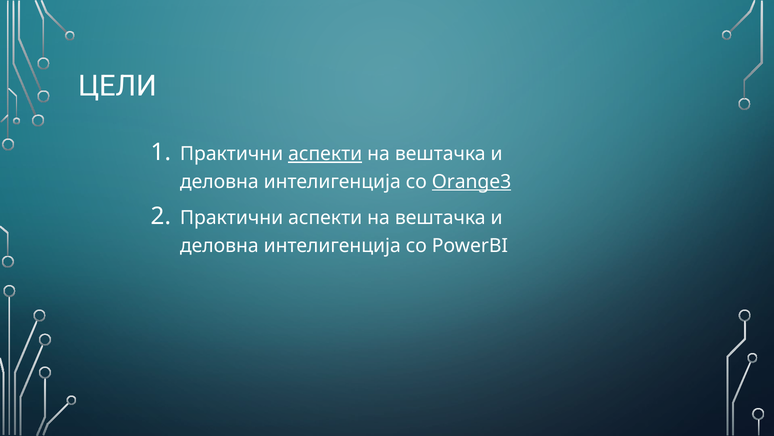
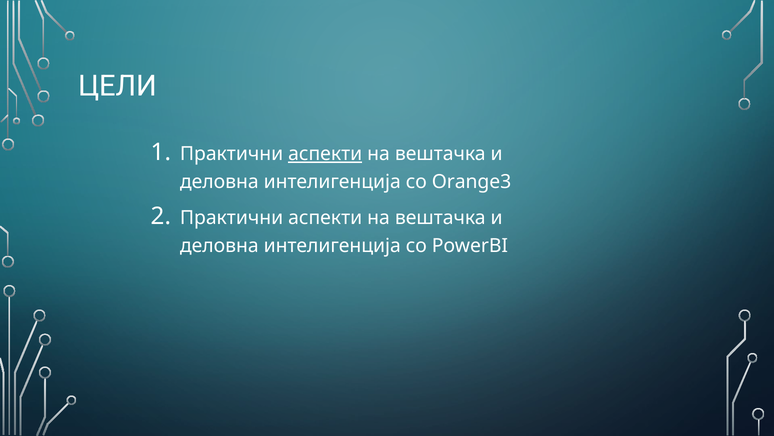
Orange3 underline: present -> none
